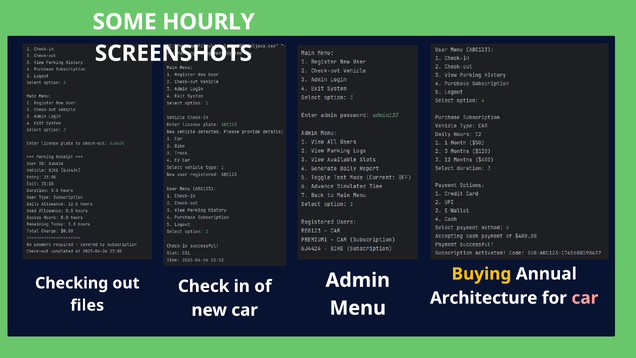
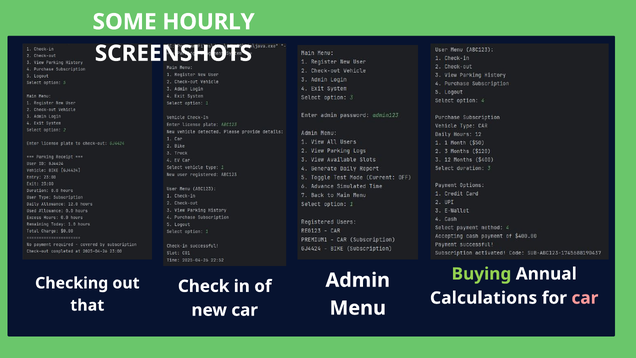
Buying colour: yellow -> light green
Architecture: Architecture -> Calculations
files: files -> that
